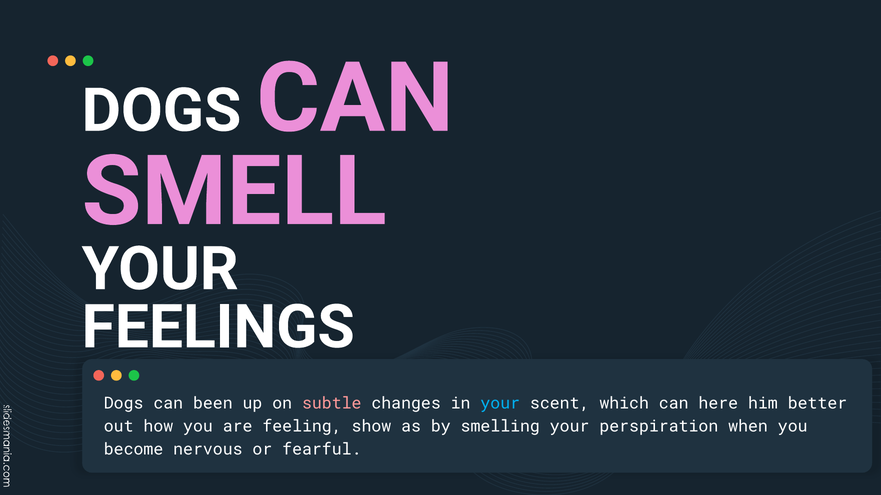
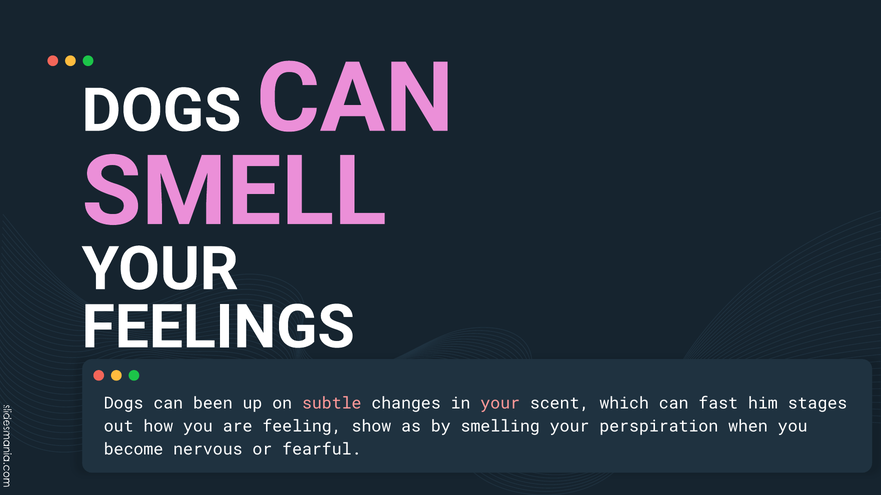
your at (500, 404) colour: light blue -> pink
here: here -> fast
better: better -> stages
